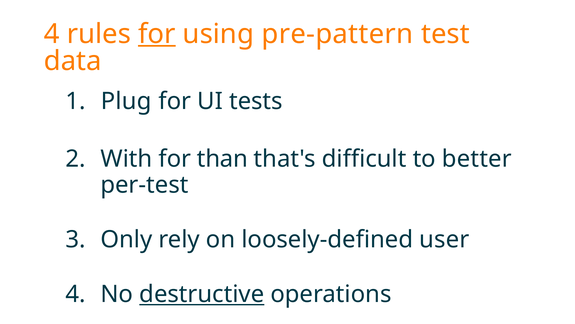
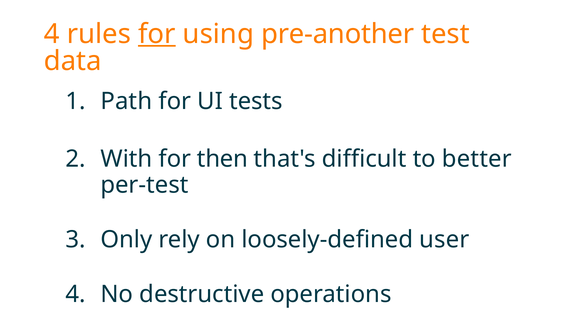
pre-pattern: pre-pattern -> pre-another
Plug: Plug -> Path
than: than -> then
destructive underline: present -> none
